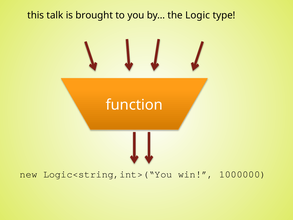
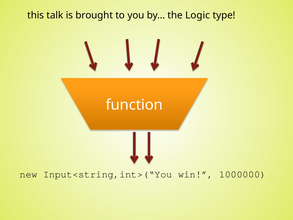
Logic<string,int>(“You: Logic<string,int>(“You -> Input<string,int>(“You
